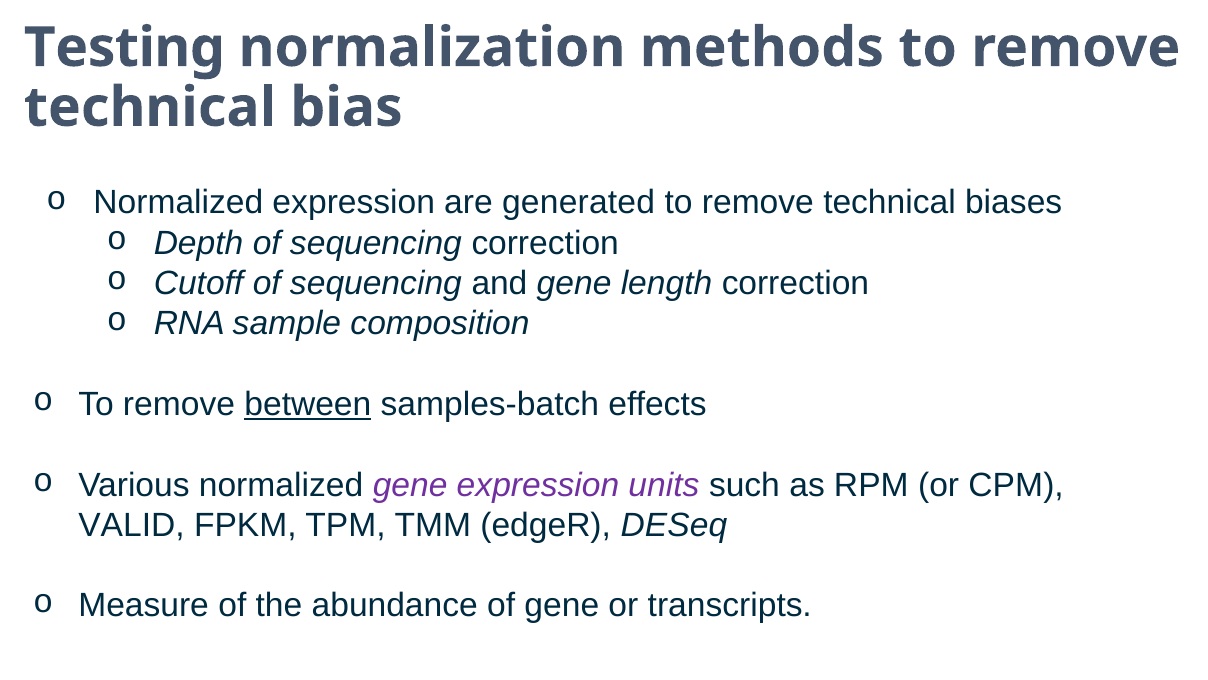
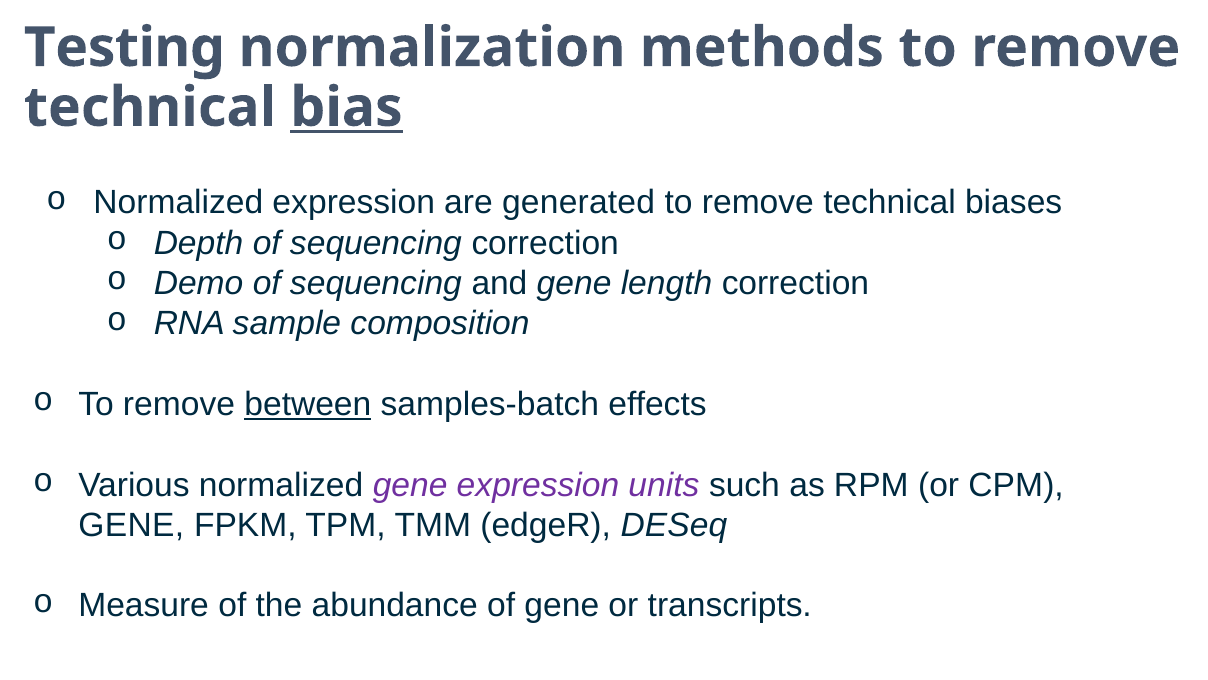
bias underline: none -> present
Cutoff: Cutoff -> Demo
VALID at (131, 525): VALID -> GENE
